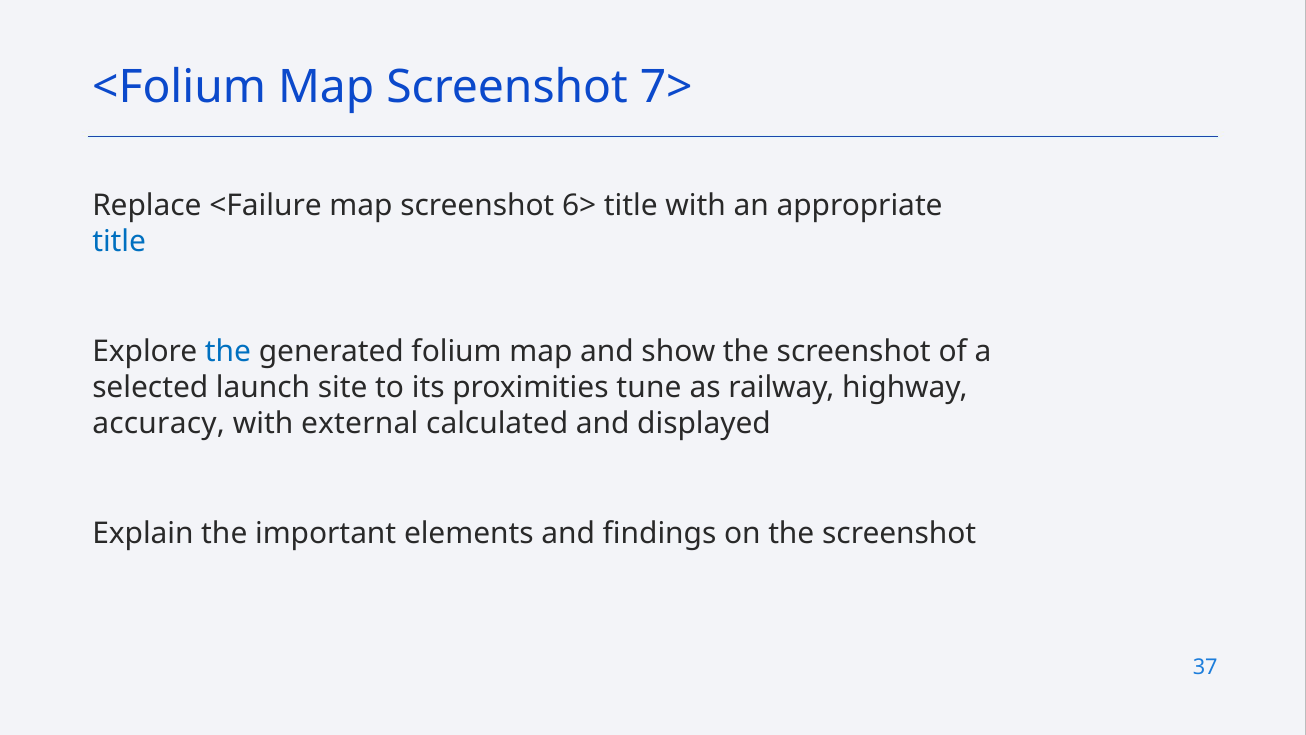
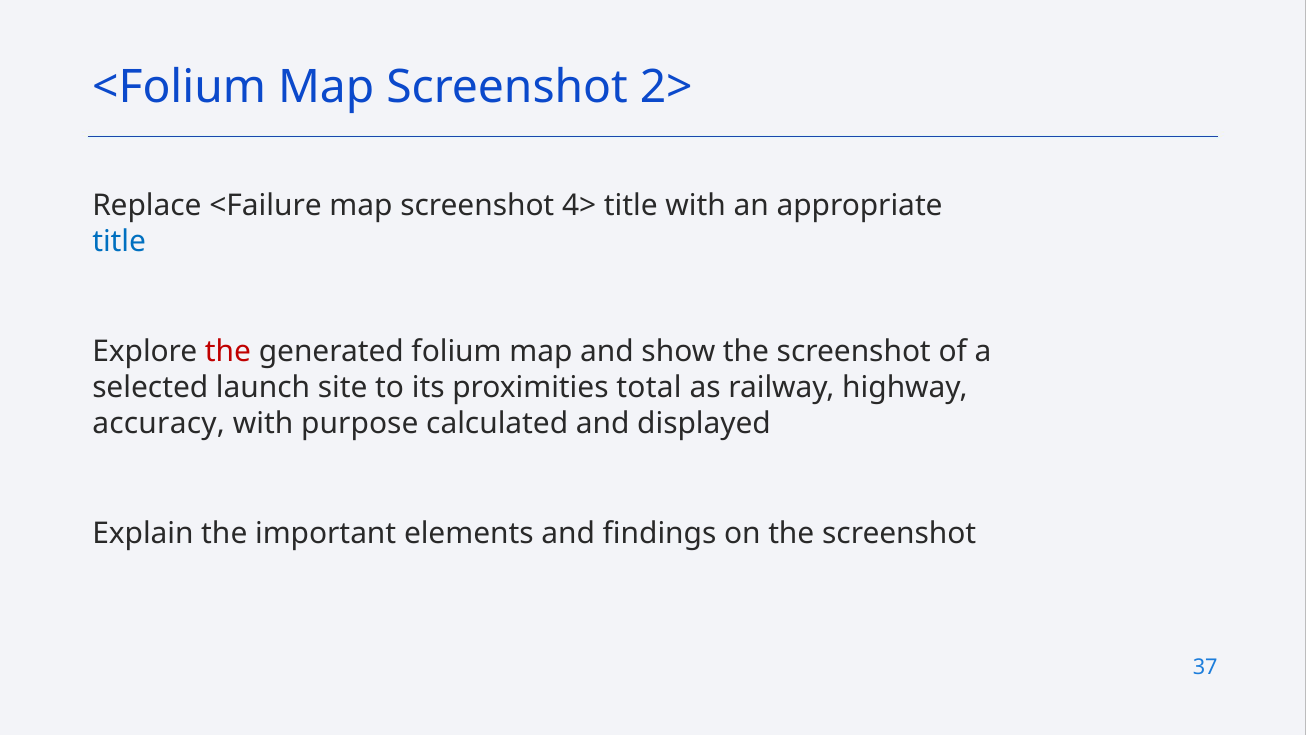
7>: 7> -> 2>
6>: 6> -> 4>
the at (228, 352) colour: blue -> red
tune: tune -> total
external: external -> purpose
